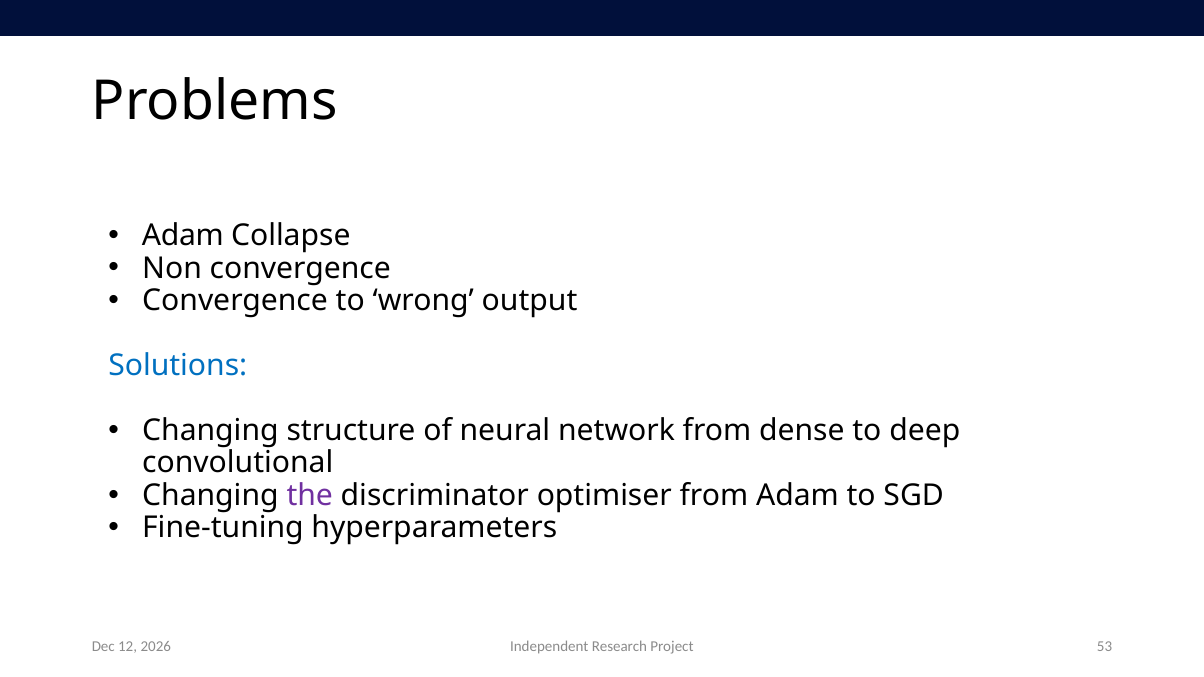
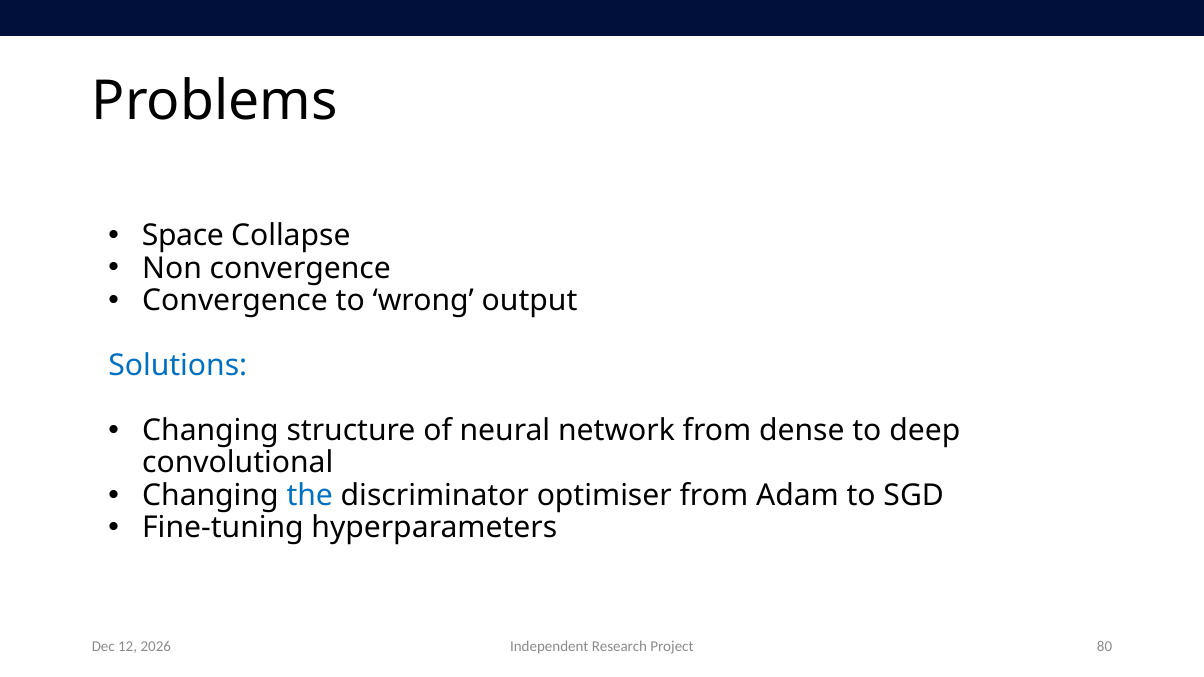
Adam at (183, 236): Adam -> Space
the colour: purple -> blue
53: 53 -> 80
